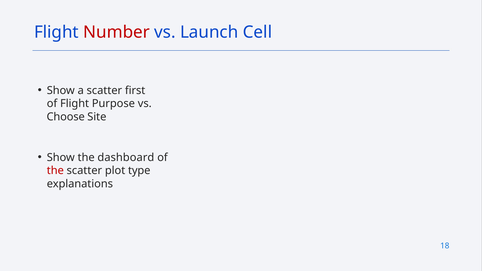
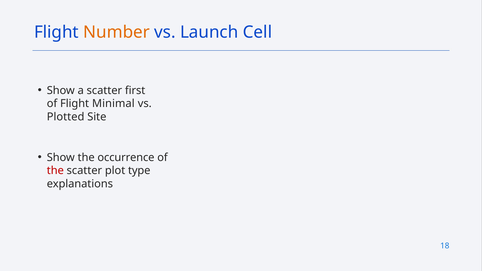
Number colour: red -> orange
Purpose: Purpose -> Minimal
Choose: Choose -> Plotted
dashboard: dashboard -> occurrence
